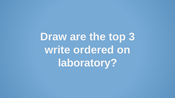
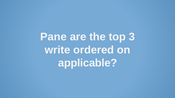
Draw: Draw -> Pane
laboratory: laboratory -> applicable
